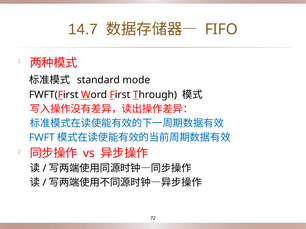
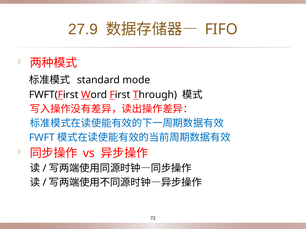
14.7: 14.7 -> 27.9
